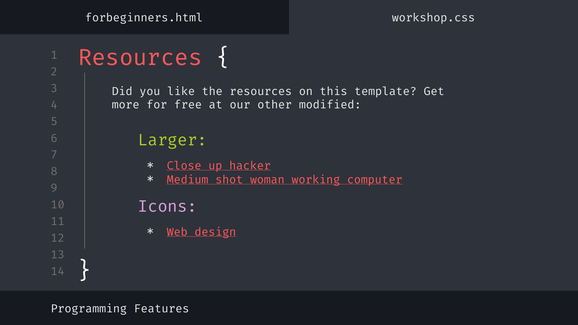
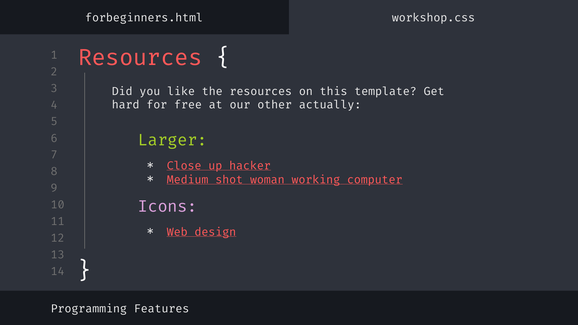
more: more -> hard
modified: modified -> actually
